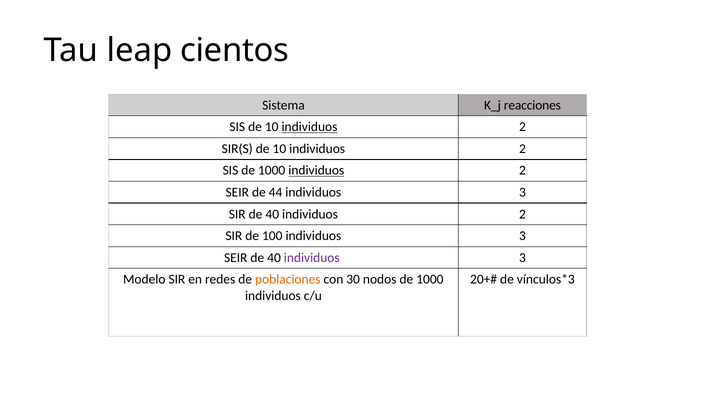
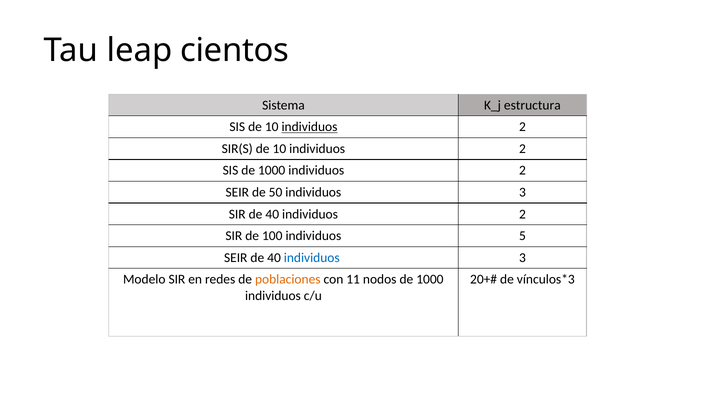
reacciones: reacciones -> estructura
individuos at (316, 171) underline: present -> none
44: 44 -> 50
100 individuos 3: 3 -> 5
individuos at (312, 258) colour: purple -> blue
30: 30 -> 11
